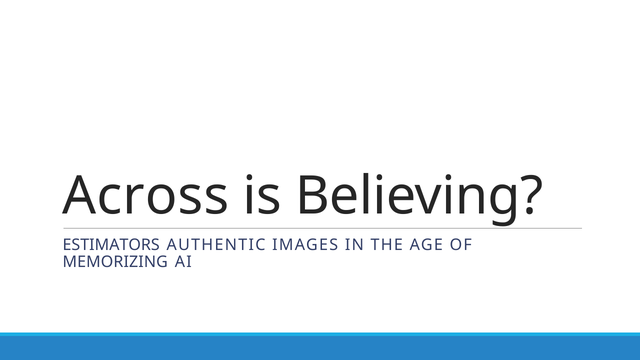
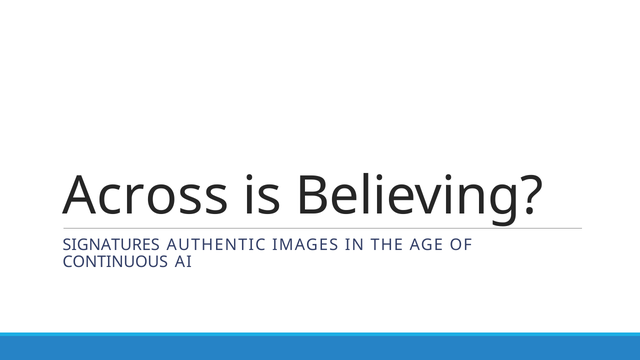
ESTIMATORS: ESTIMATORS -> SIGNATURES
MEMORIZING: MEMORIZING -> CONTINUOUS
